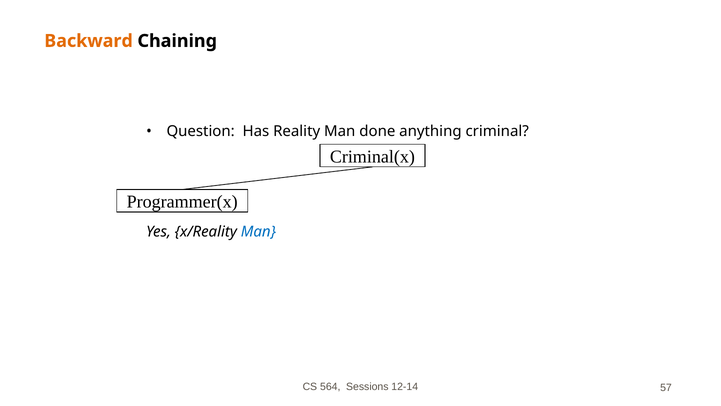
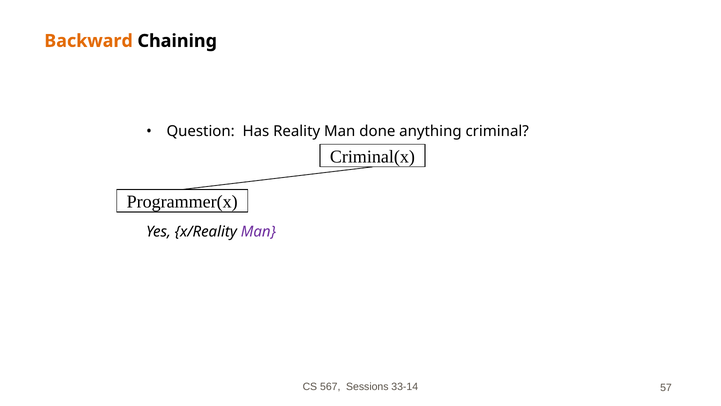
Man at (258, 232) colour: blue -> purple
564: 564 -> 567
12-14: 12-14 -> 33-14
